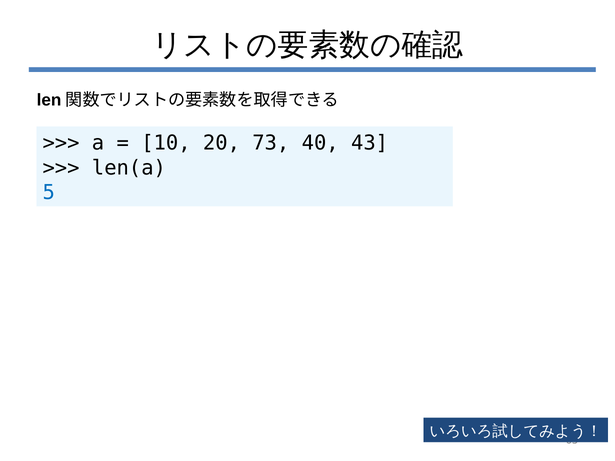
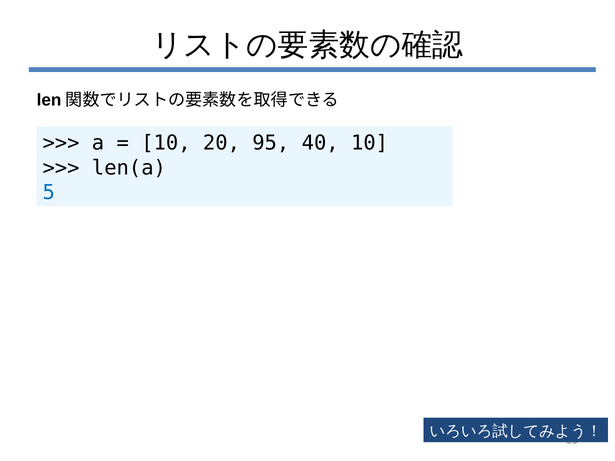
73: 73 -> 95
40 43: 43 -> 10
